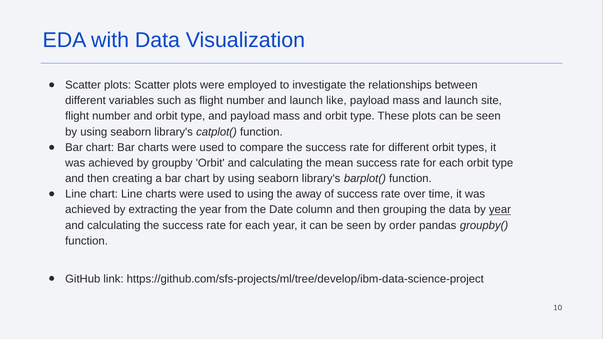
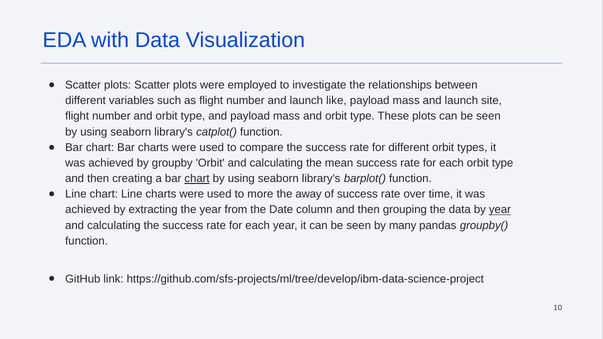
chart at (197, 179) underline: none -> present
to using: using -> more
order: order -> many
